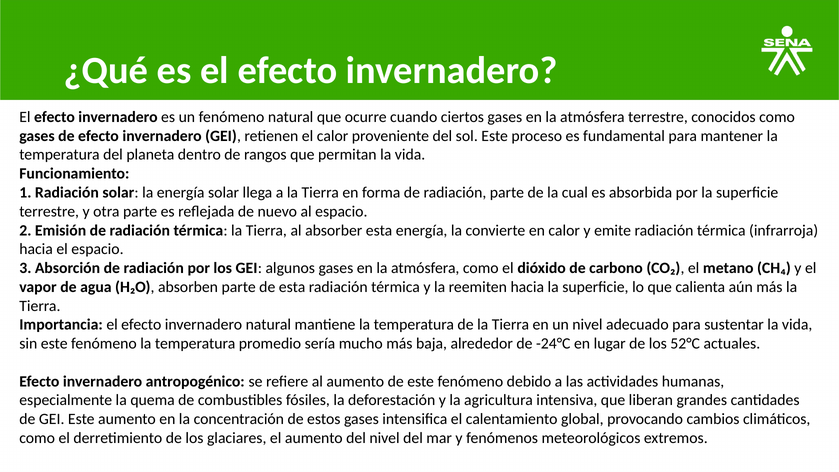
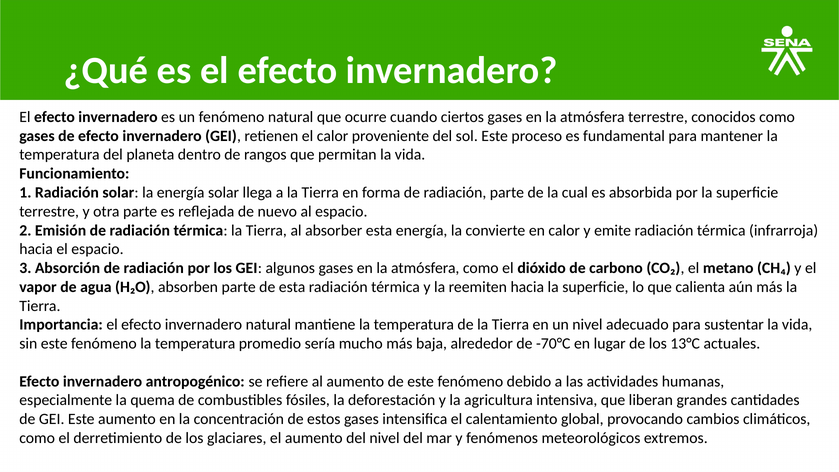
-24°C: -24°C -> -70°C
52°C: 52°C -> 13°C
